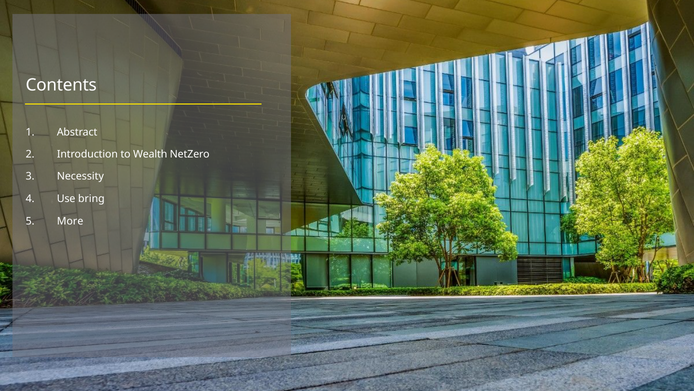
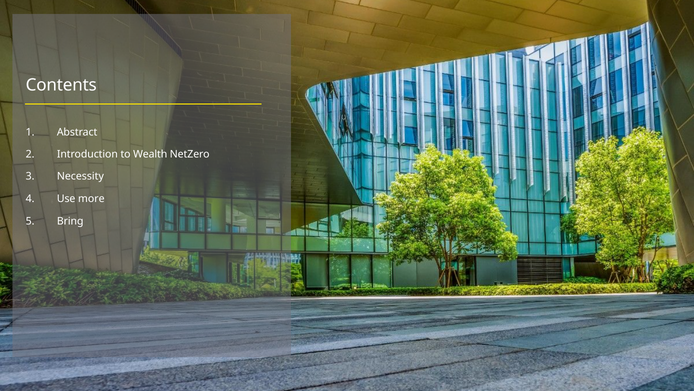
bring: bring -> more
More: More -> Bring
